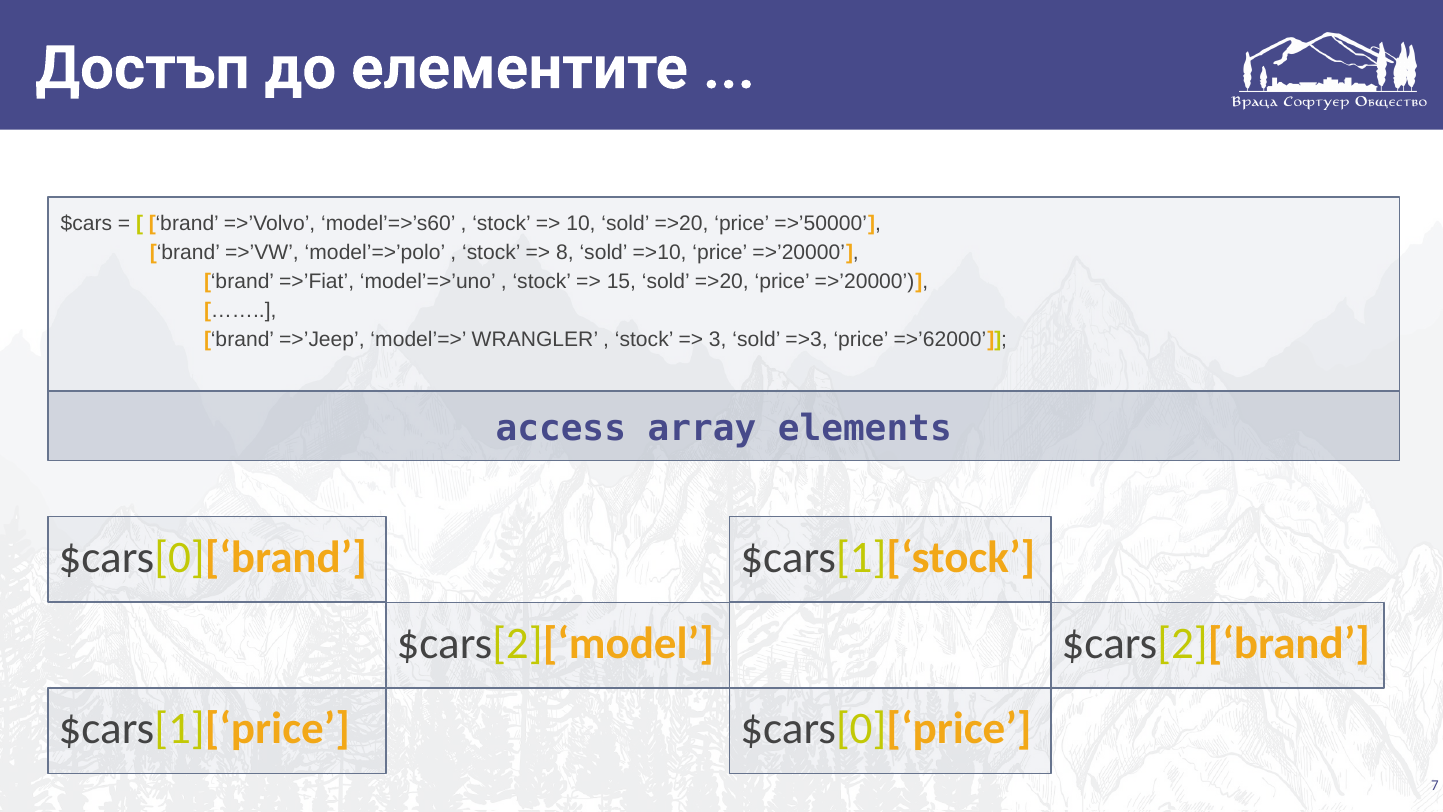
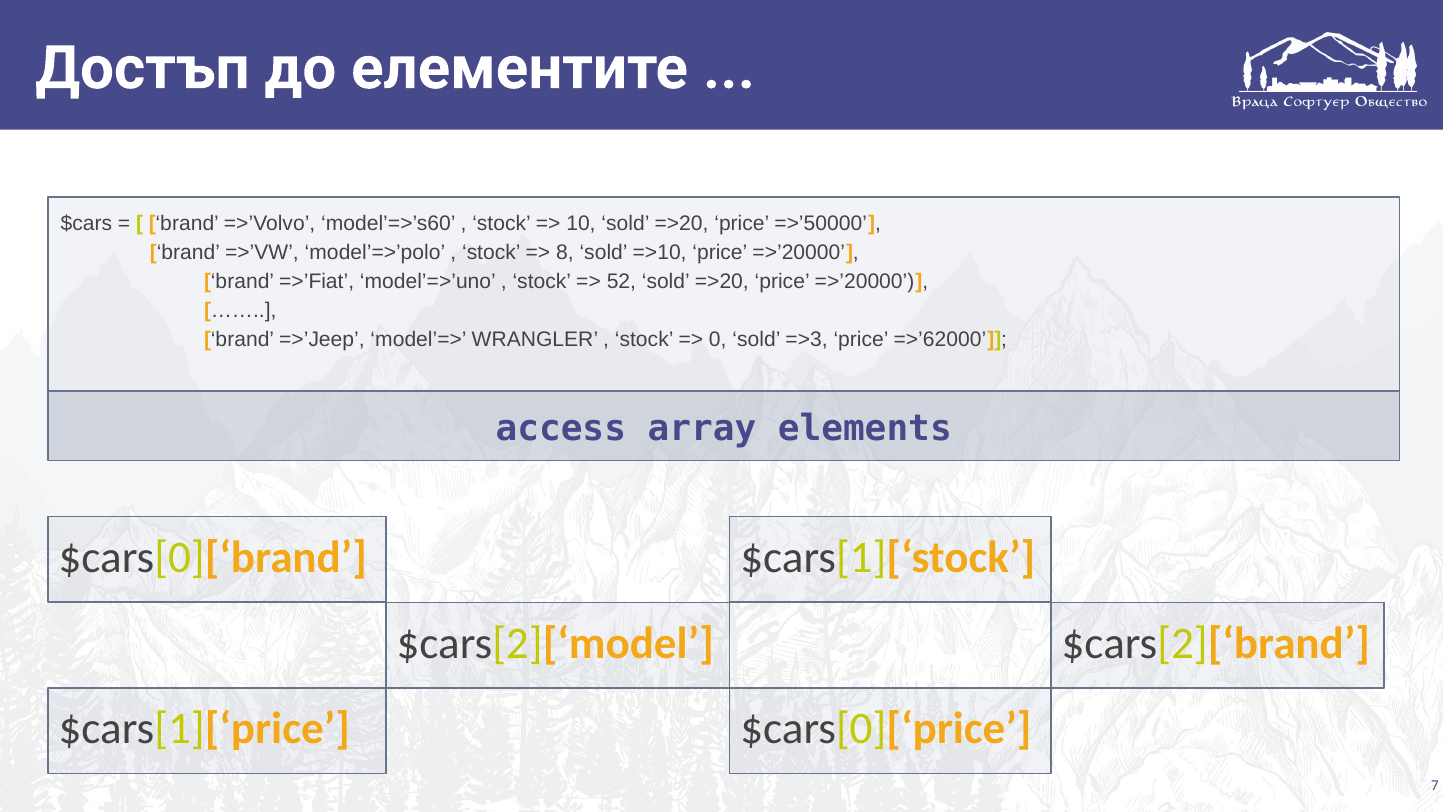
15: 15 -> 52
3: 3 -> 0
